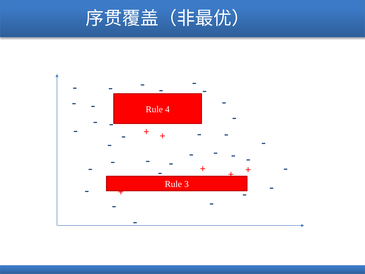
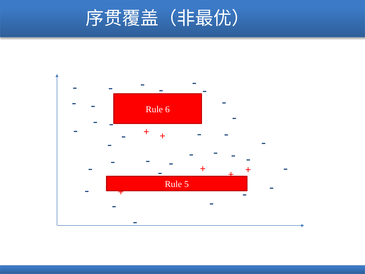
4: 4 -> 6
3: 3 -> 5
